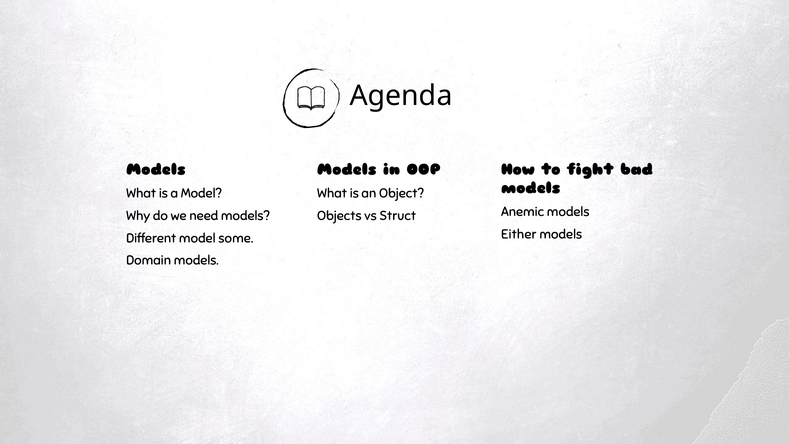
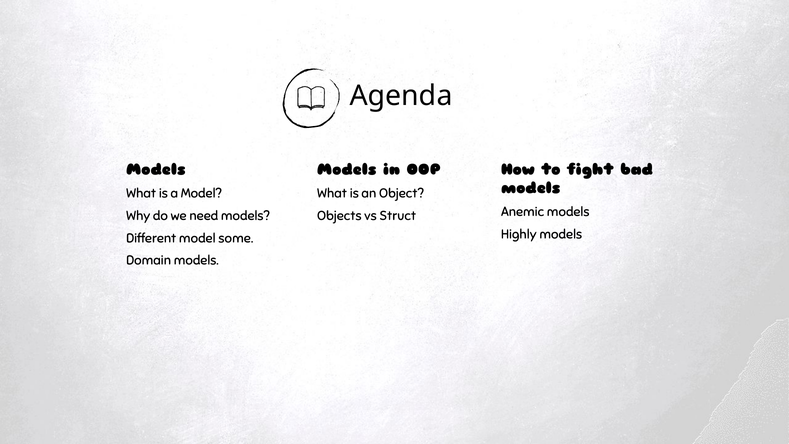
Either: Either -> Highly
